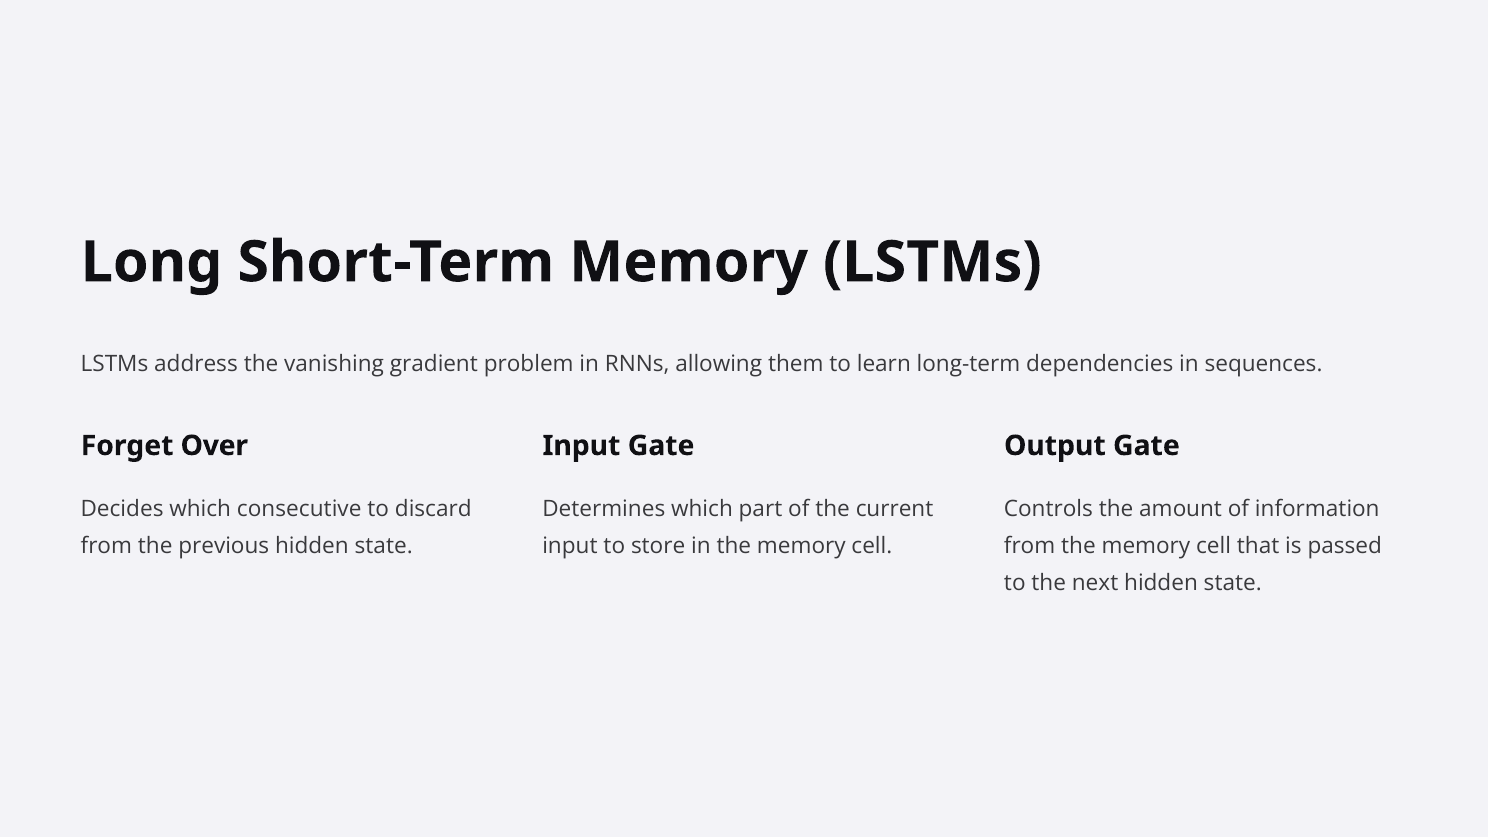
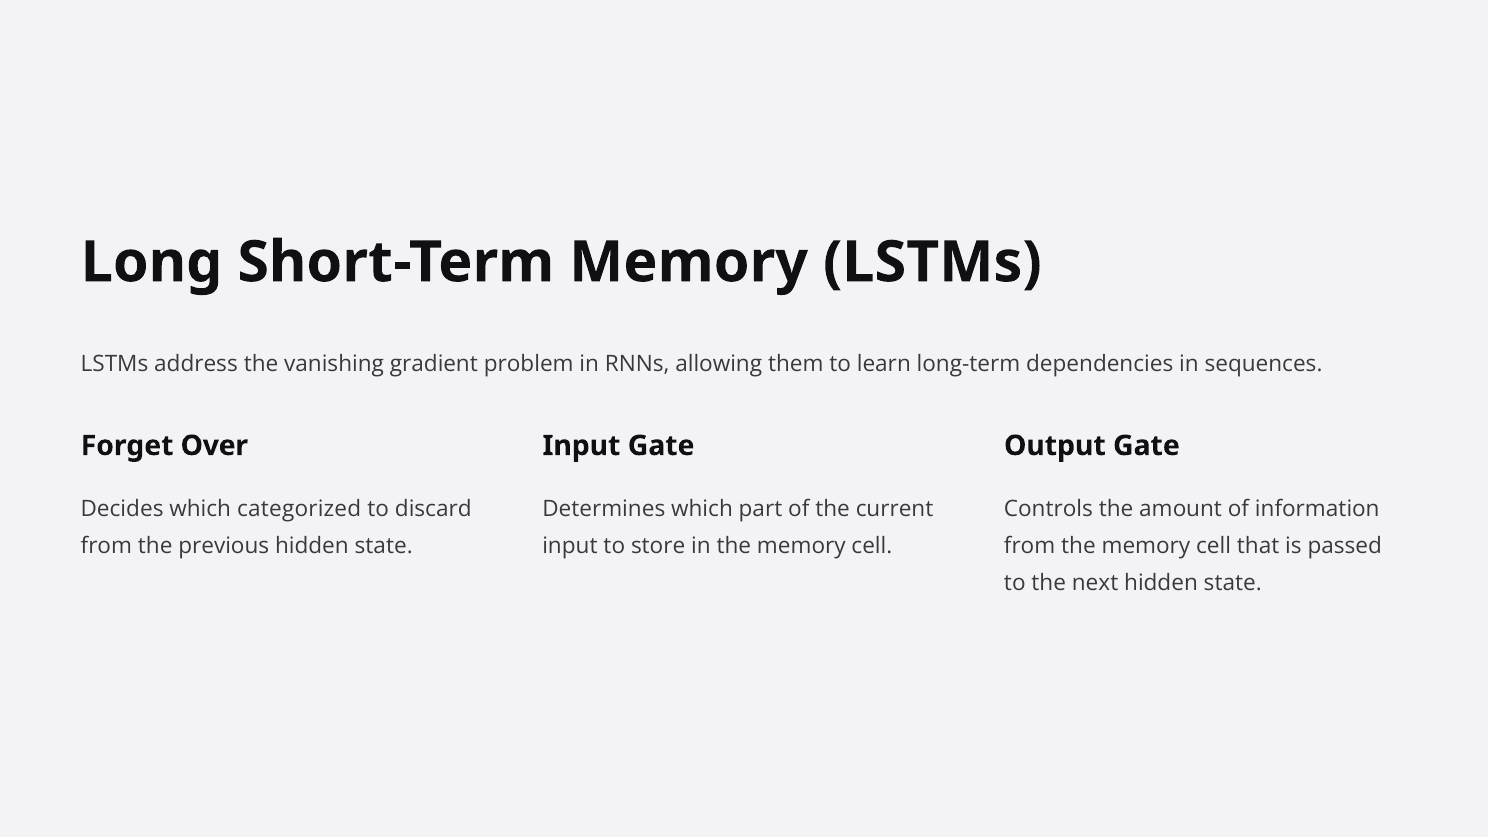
consecutive: consecutive -> categorized
